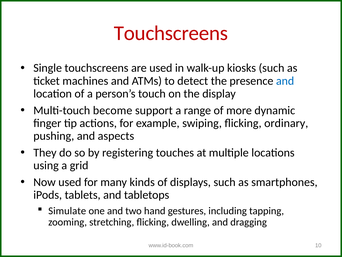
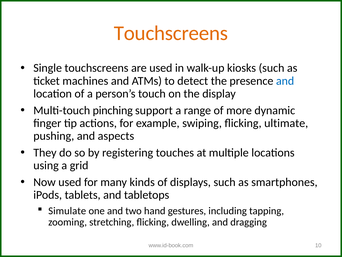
Touchscreens at (171, 33) colour: red -> orange
become: become -> pinching
ordinary: ordinary -> ultimate
